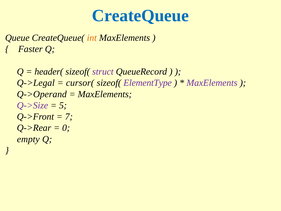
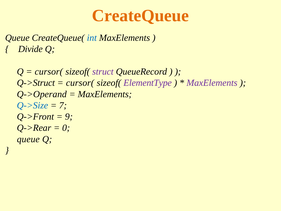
CreateQueue colour: blue -> orange
int colour: orange -> blue
Faster: Faster -> Divide
header( at (49, 72): header( -> cursor(
Q->Legal: Q->Legal -> Q->Struct
Q->Size colour: purple -> blue
5: 5 -> 7
7: 7 -> 9
empty at (28, 139): empty -> queue
